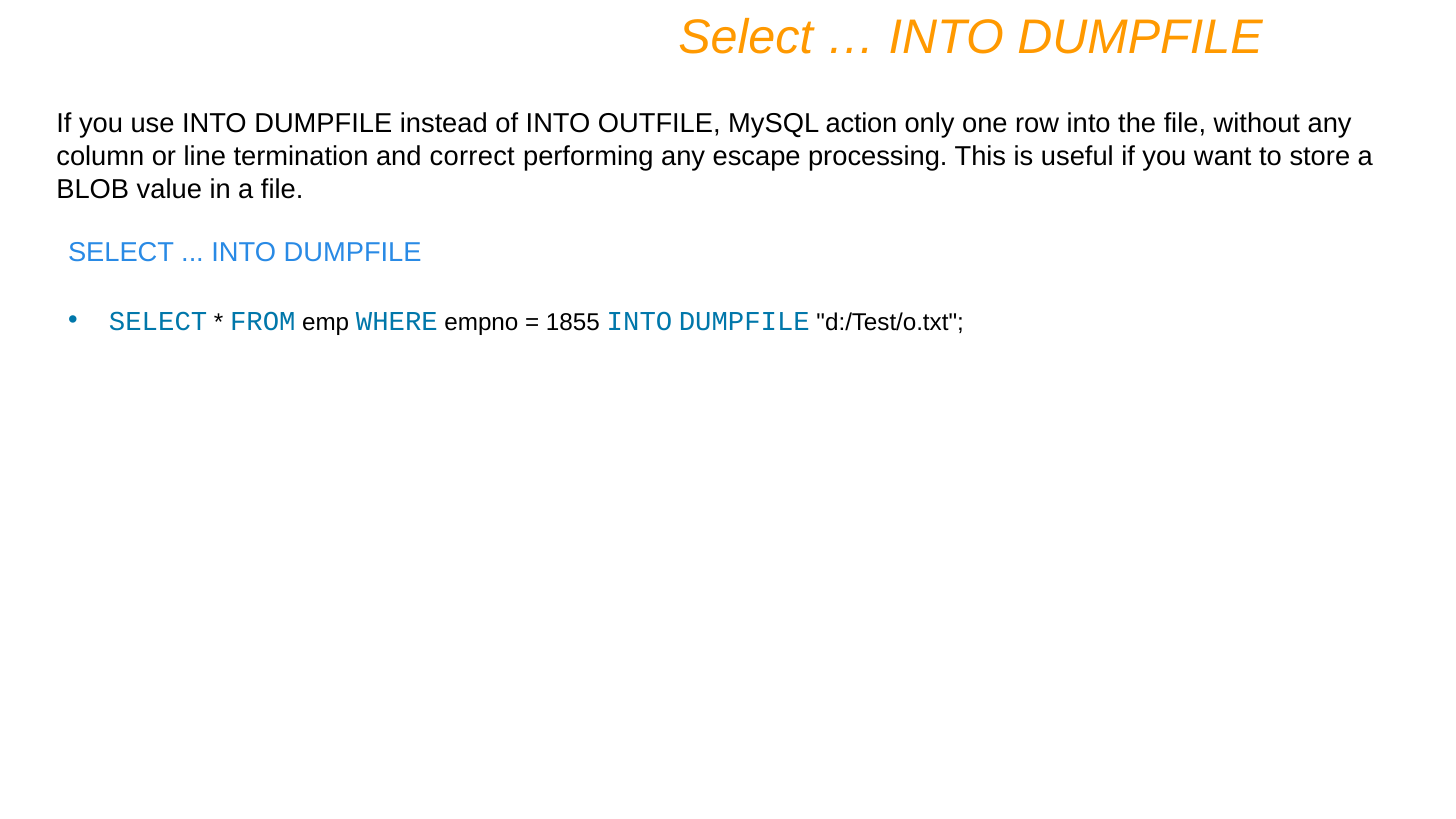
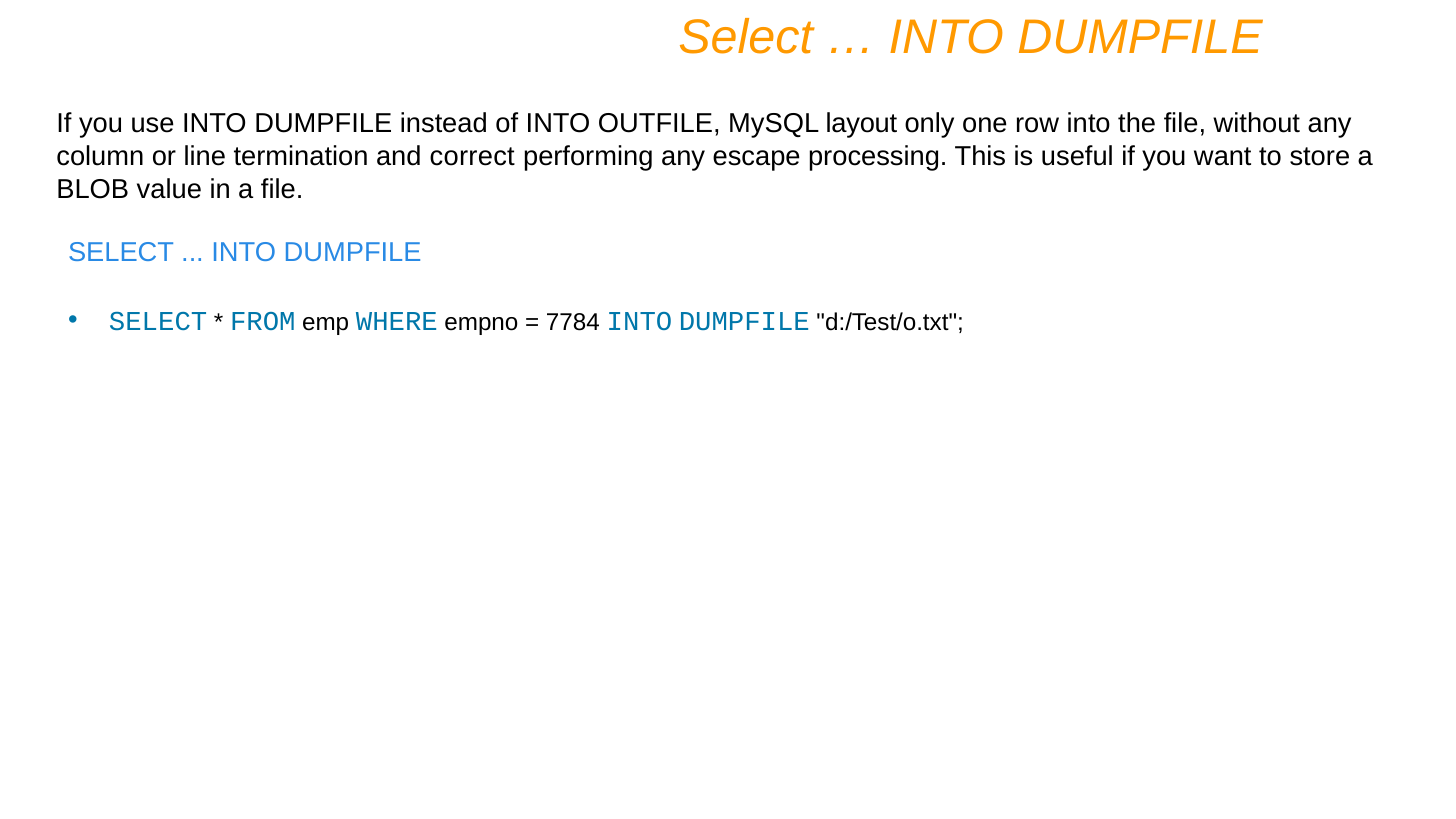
action: action -> layout
1855: 1855 -> 7784
